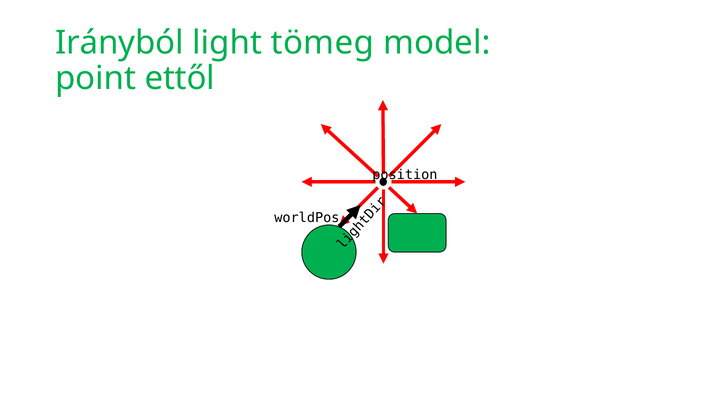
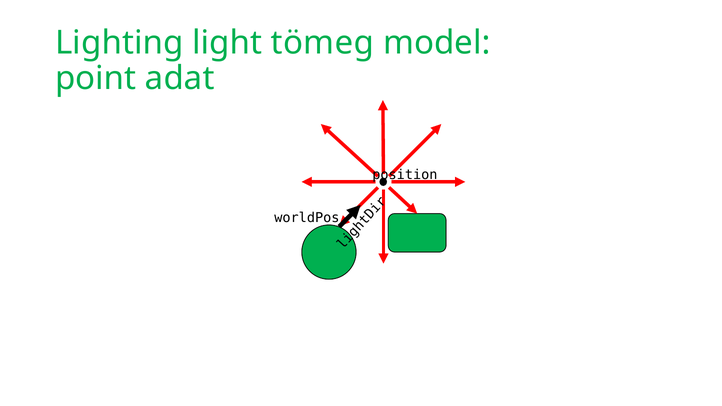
Irányból: Irányból -> Lighting
ettől: ettől -> adat
